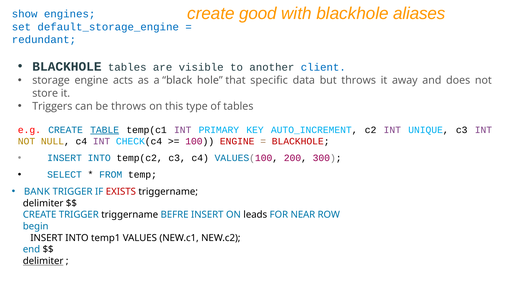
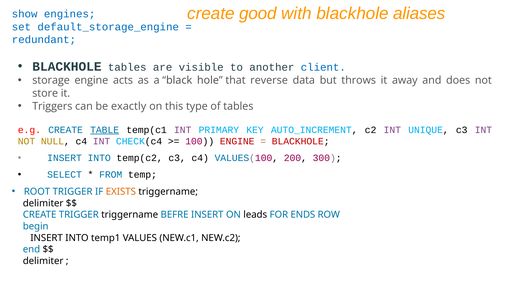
specific: specific -> reverse
be throws: throws -> exactly
BANK: BANK -> ROOT
EXISTS colour: red -> orange
NEAR: NEAR -> ENDS
delimiter at (43, 261) underline: present -> none
